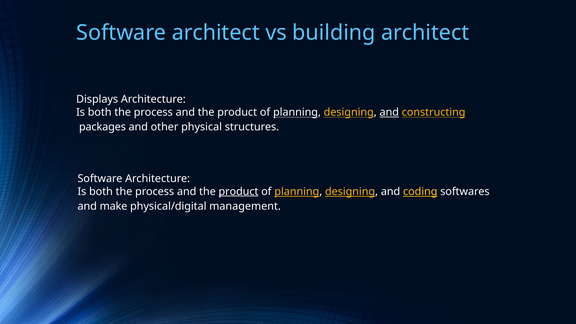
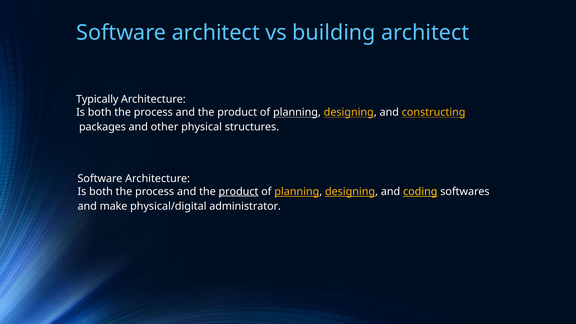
Displays: Displays -> Typically
and at (389, 112) underline: present -> none
management: management -> administrator
